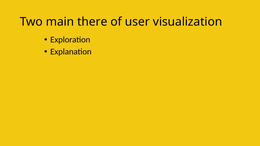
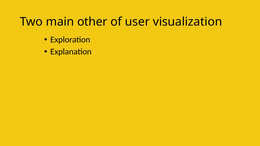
there: there -> other
